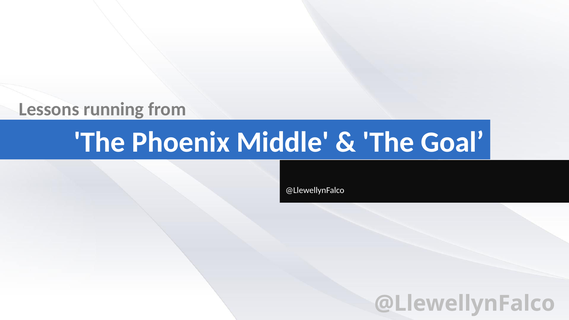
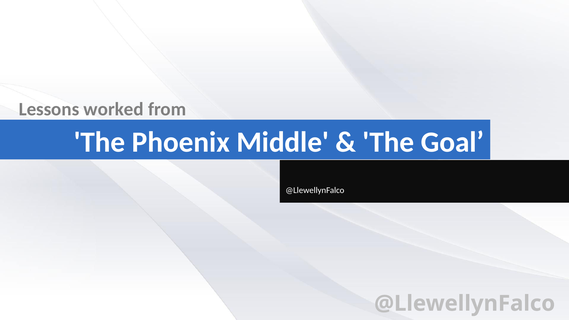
running: running -> worked
